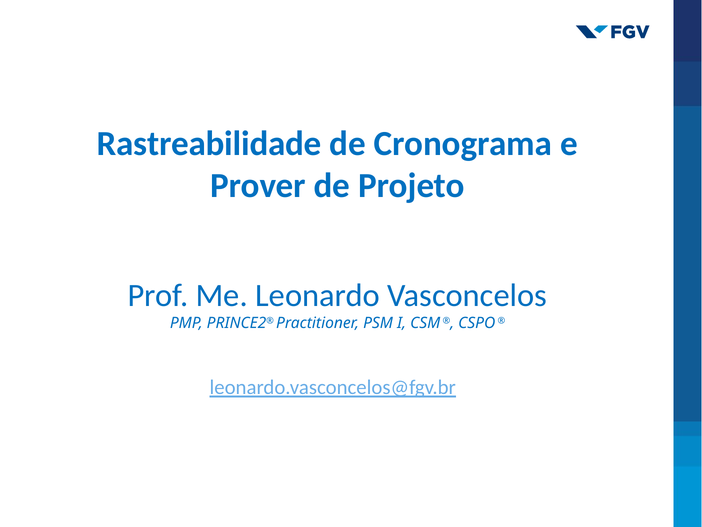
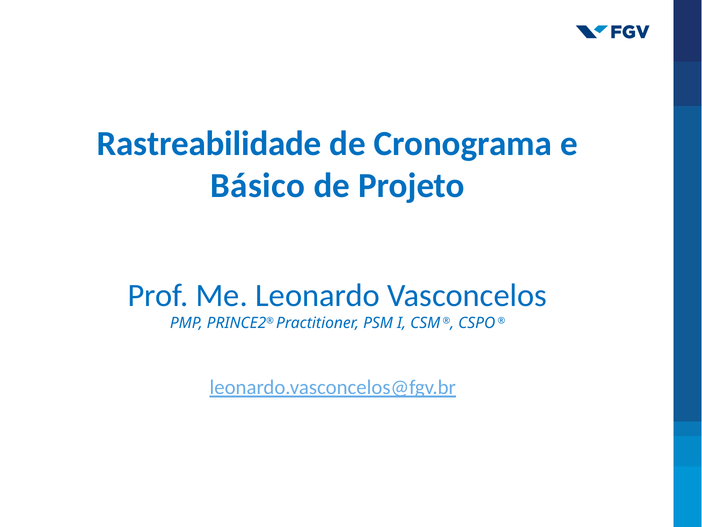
Prover: Prover -> Básico
